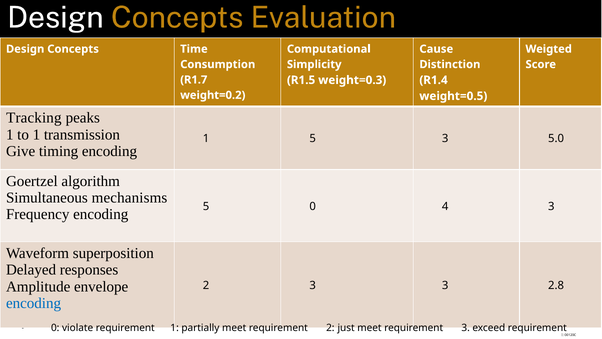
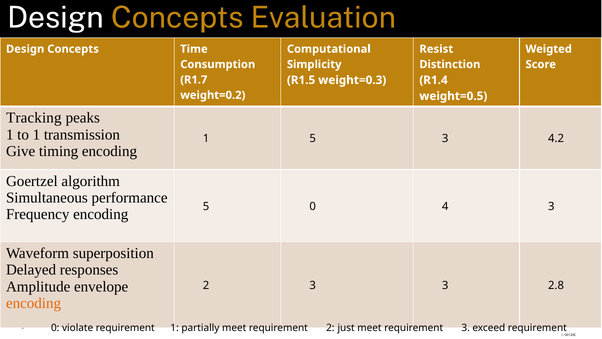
Cause: Cause -> Resist
5.0: 5.0 -> 4.2
mechanisms: mechanisms -> performance
encoding at (34, 303) colour: blue -> orange
